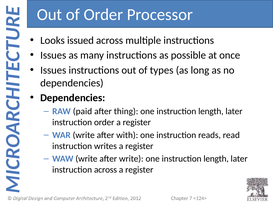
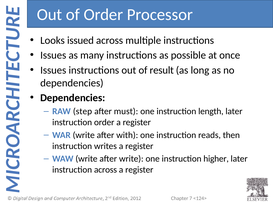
types: types -> result
paid: paid -> step
thing: thing -> must
read: read -> then
write one instruction length: length -> higher
